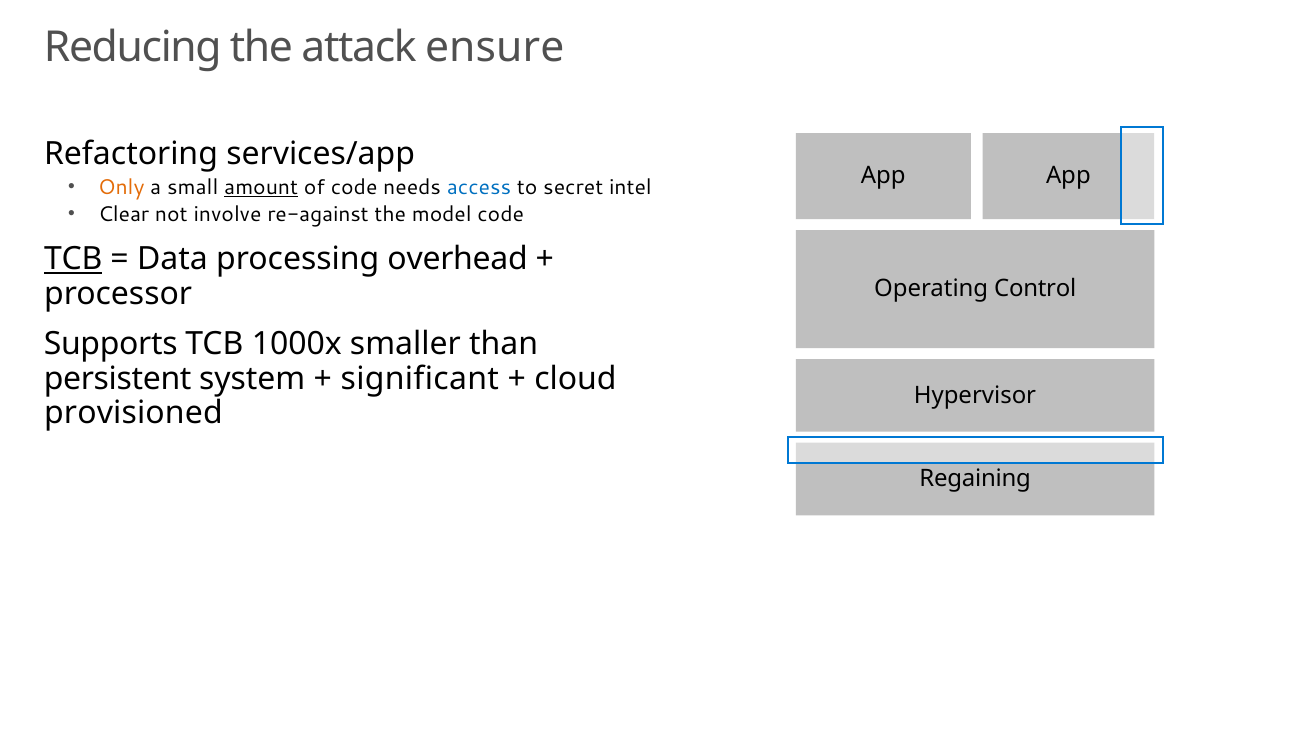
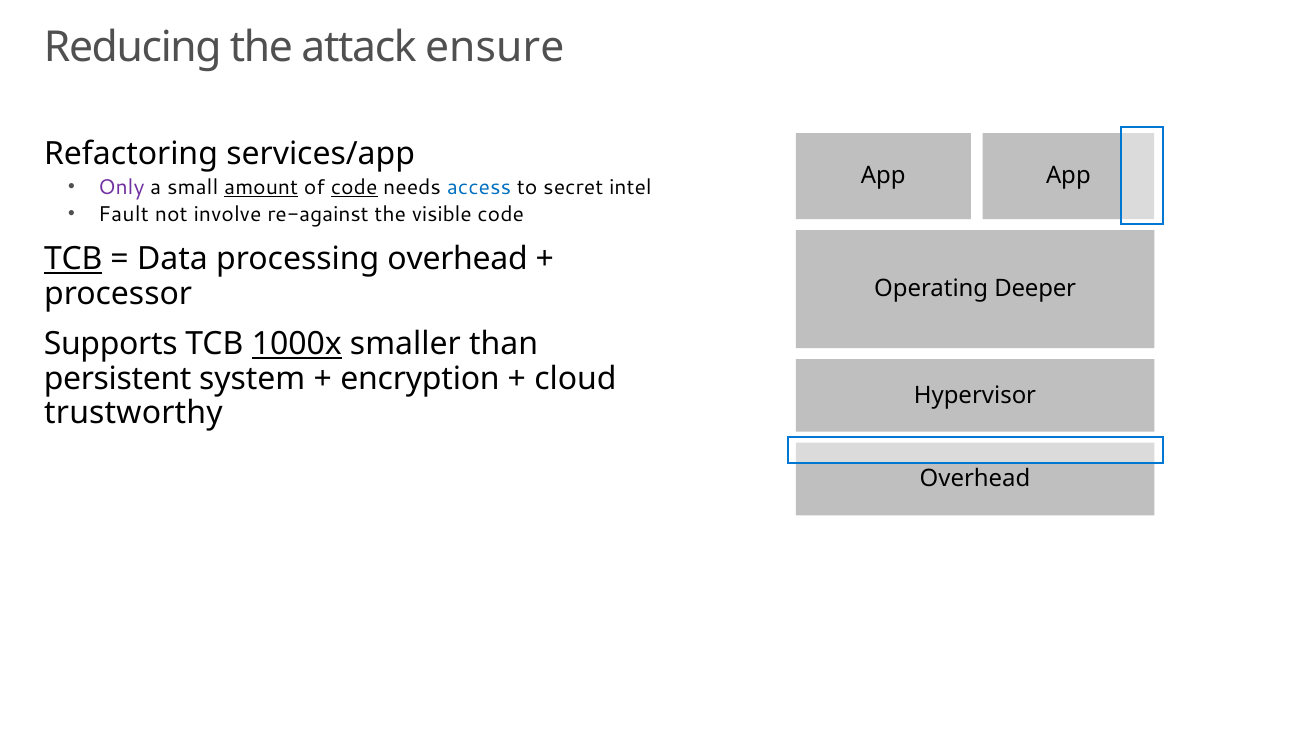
Only colour: orange -> purple
code at (354, 187) underline: none -> present
Clear: Clear -> Fault
model: model -> visible
Control: Control -> Deeper
1000x underline: none -> present
significant: significant -> encryption
provisioned: provisioned -> trustworthy
Regaining at (975, 478): Regaining -> Overhead
